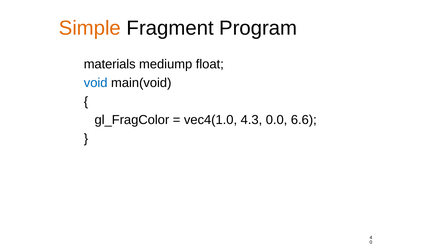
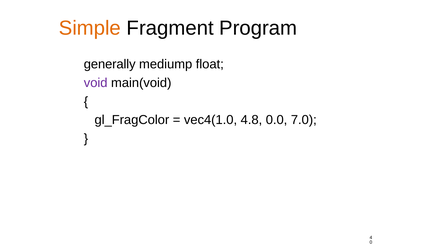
materials: materials -> generally
void colour: blue -> purple
4.3: 4.3 -> 4.8
6.6: 6.6 -> 7.0
